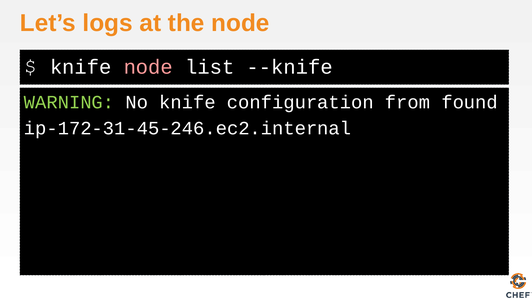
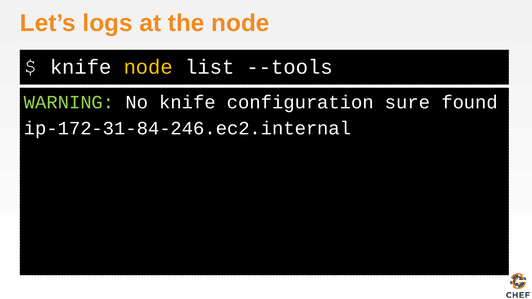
node at (148, 67) colour: pink -> yellow
--knife: --knife -> --tools
from: from -> sure
ip-172-31-45-246.ec2.internal: ip-172-31-45-246.ec2.internal -> ip-172-31-84-246.ec2.internal
